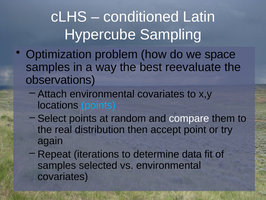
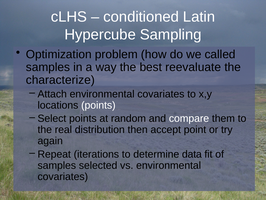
space: space -> called
observations: observations -> characterize
points at (98, 105) colour: light blue -> white
